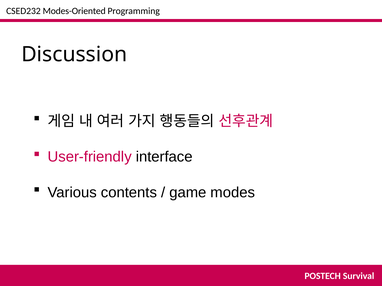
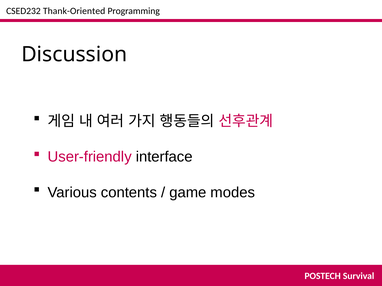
Modes-Oriented: Modes-Oriented -> Thank-Oriented
